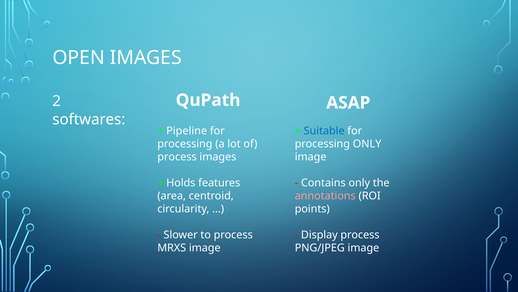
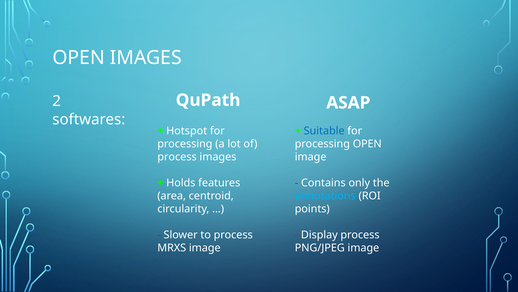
Pipeline: Pipeline -> Hotspot
processing ONLY: ONLY -> OPEN
annotations colour: pink -> light blue
